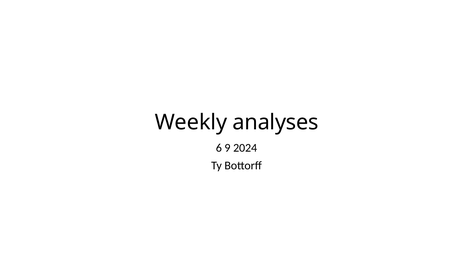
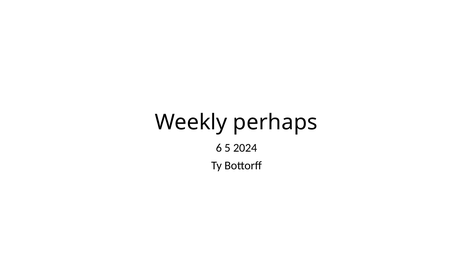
analyses: analyses -> perhaps
9: 9 -> 5
